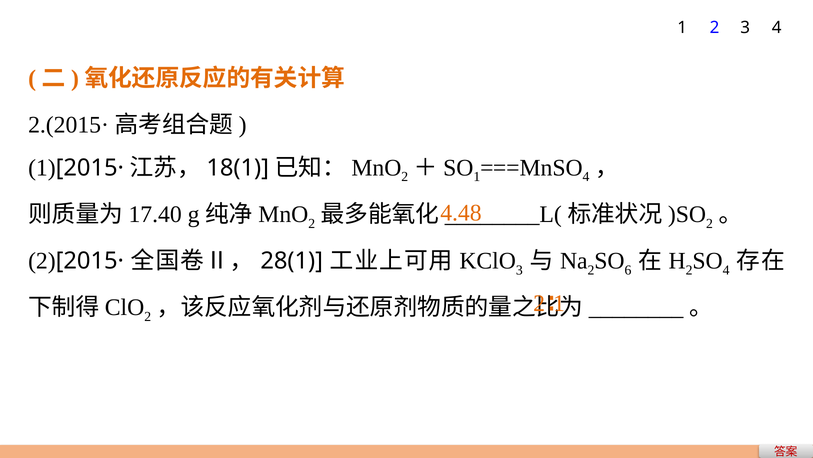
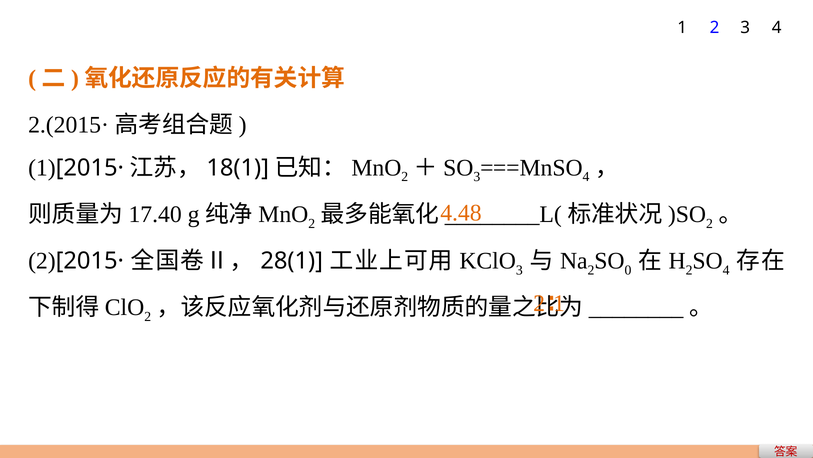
1 at (477, 177): 1 -> 3
6: 6 -> 0
